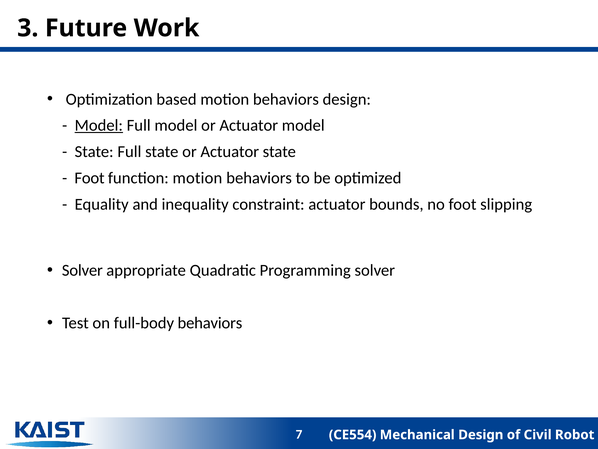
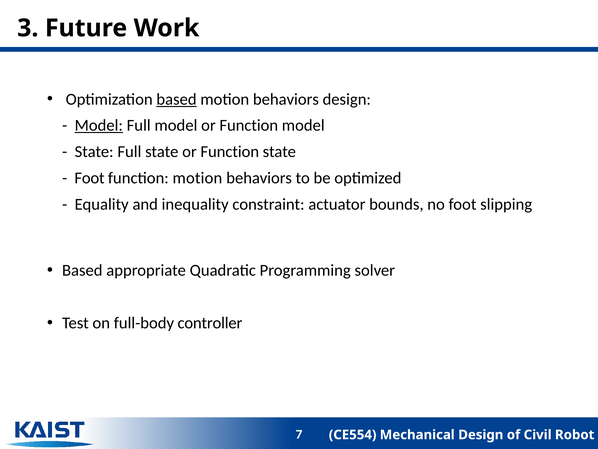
based at (176, 99) underline: none -> present
model or Actuator: Actuator -> Function
state or Actuator: Actuator -> Function
Solver at (82, 270): Solver -> Based
full-body behaviors: behaviors -> controller
